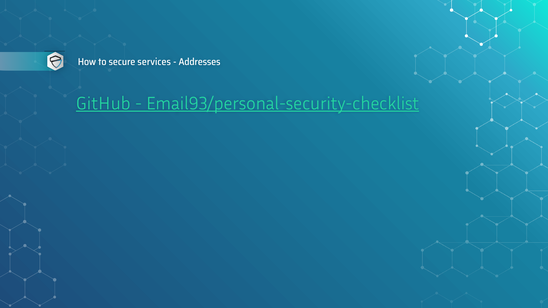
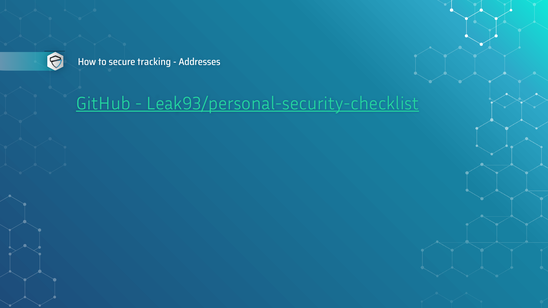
services: services -> tracking
Email93/personal-security-checklist: Email93/personal-security-checklist -> Leak93/personal-security-checklist
